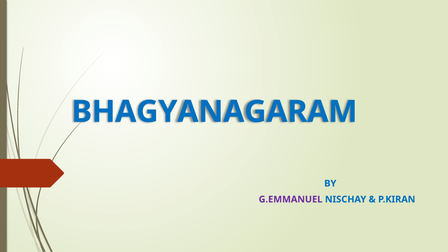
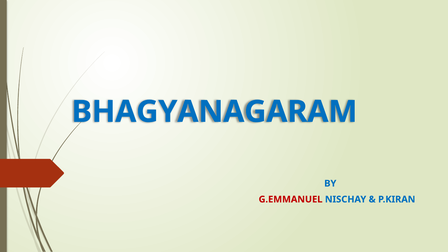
G.EMMANUEL colour: purple -> red
